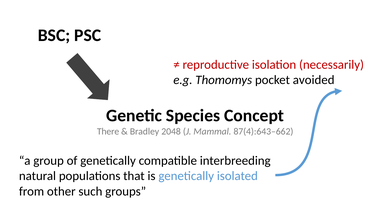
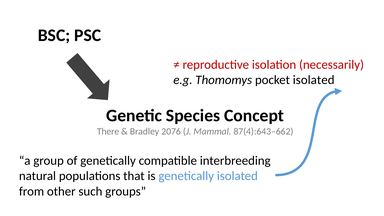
pocket avoided: avoided -> isolated
2048: 2048 -> 2076
